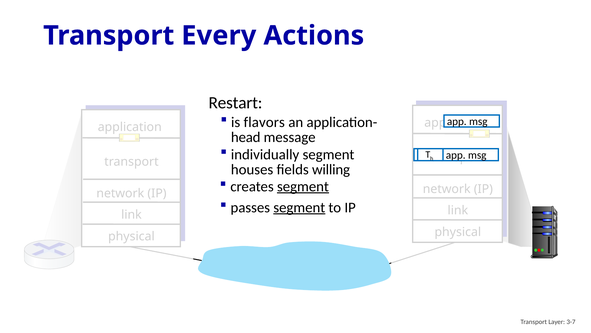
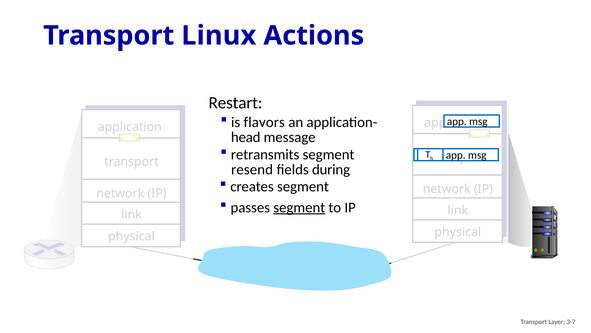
Every: Every -> Linux
individually: individually -> retransmits
houses: houses -> resend
willing: willing -> during
segment at (303, 186) underline: present -> none
